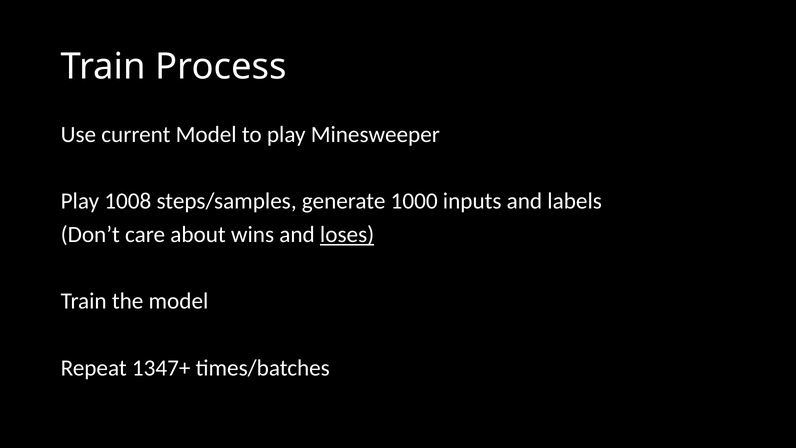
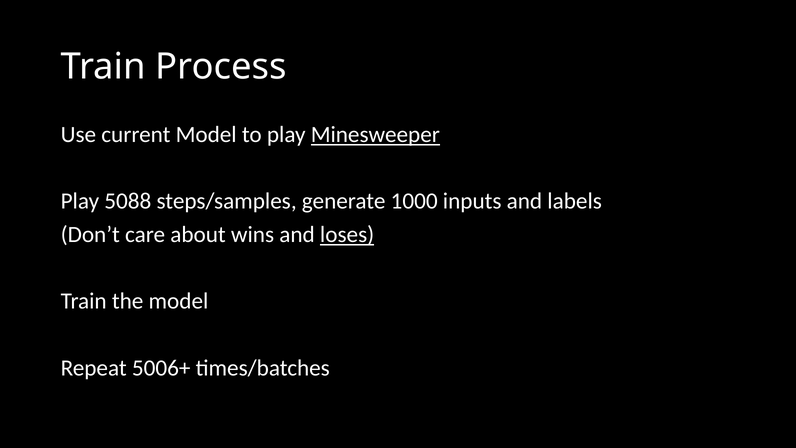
Minesweeper underline: none -> present
1008: 1008 -> 5088
1347+: 1347+ -> 5006+
